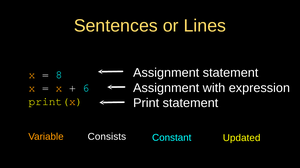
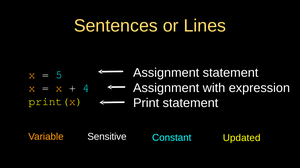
8: 8 -> 5
6: 6 -> 4
Consists: Consists -> Sensitive
